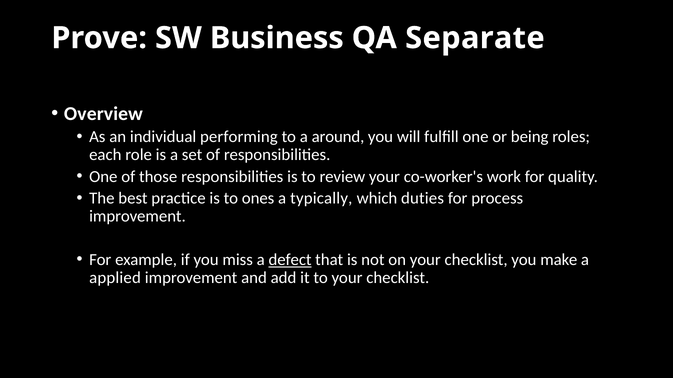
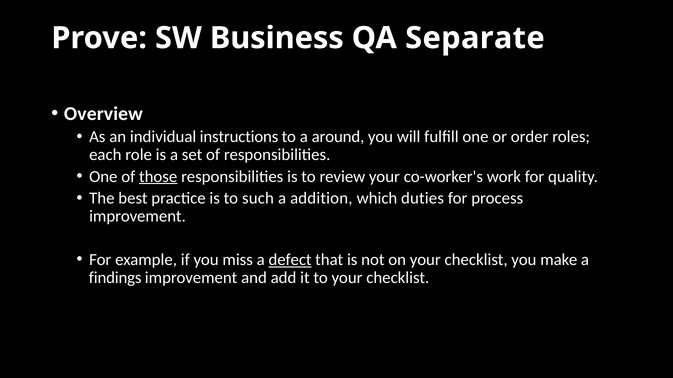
performing: performing -> instructions
being: being -> order
those underline: none -> present
ones: ones -> such
typically: typically -> addition
applied: applied -> findings
